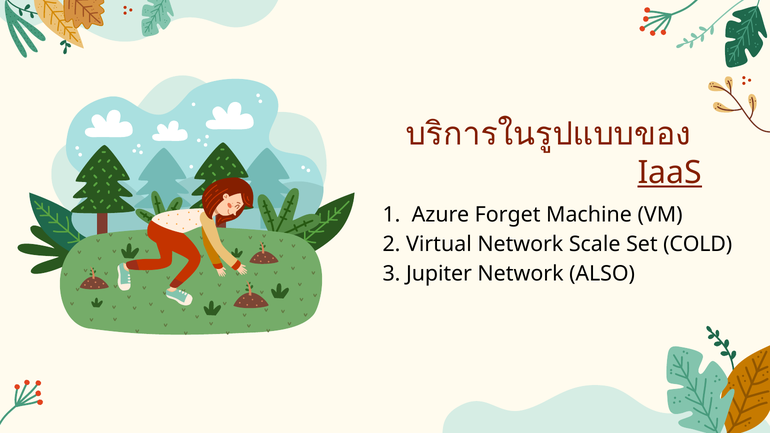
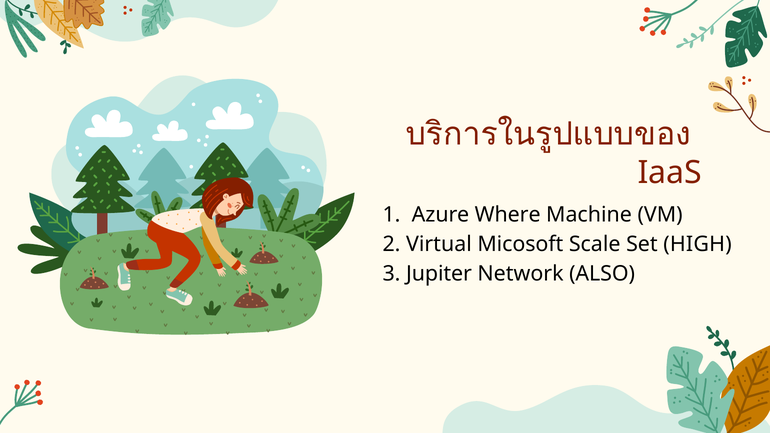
IaaS underline: present -> none
Forget: Forget -> Where
Virtual Network: Network -> Micosoft
COLD: COLD -> HIGH
